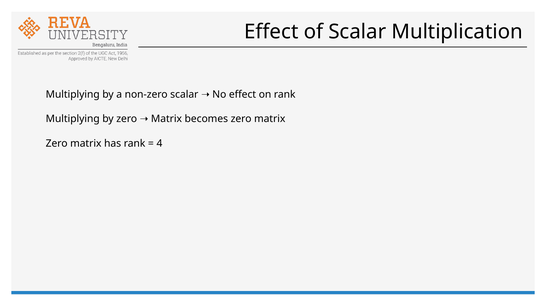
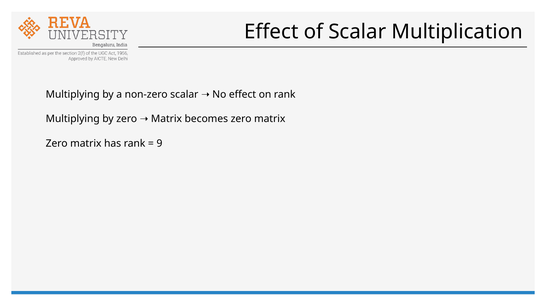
4: 4 -> 9
